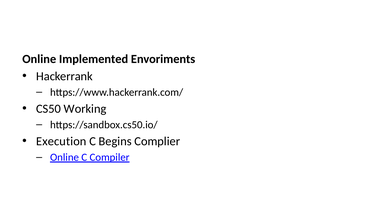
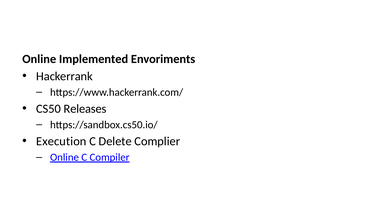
Working: Working -> Releases
Begins: Begins -> Delete
